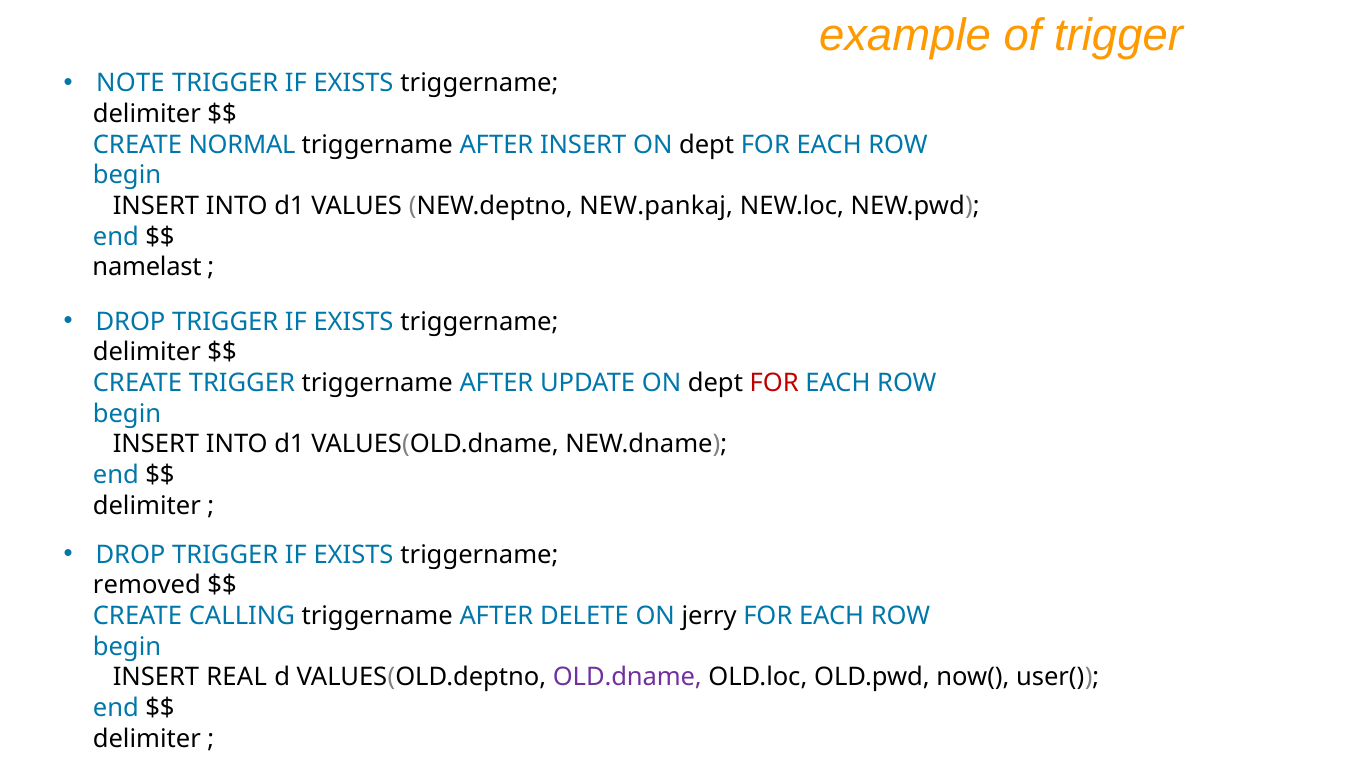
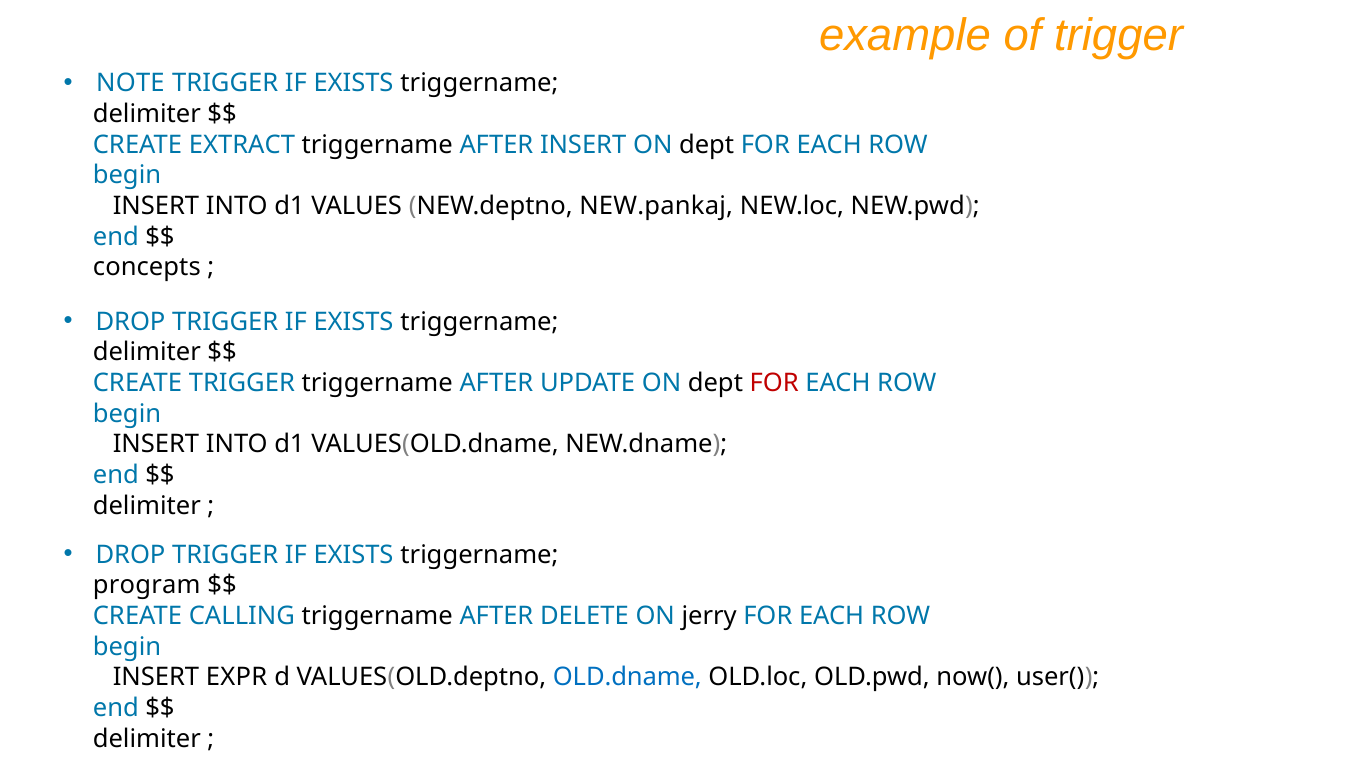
NORMAL: NORMAL -> EXTRACT
namelast: namelast -> concepts
removed: removed -> program
REAL: REAL -> EXPR
OLD.dname colour: purple -> blue
